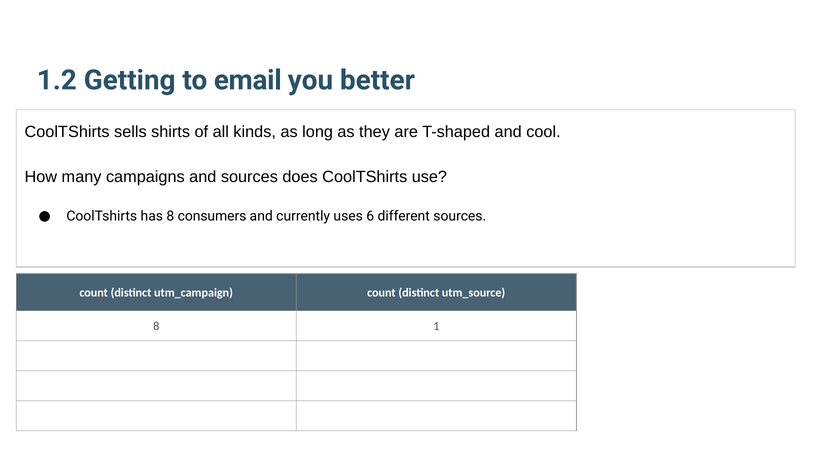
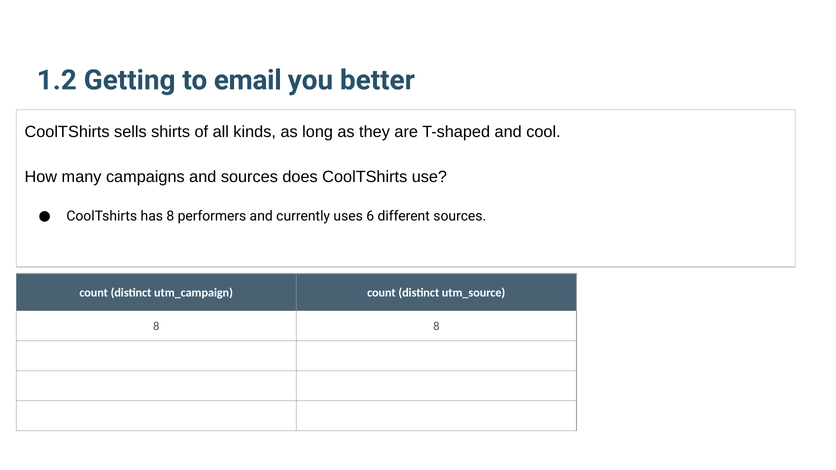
consumers: consumers -> performers
8 1: 1 -> 8
